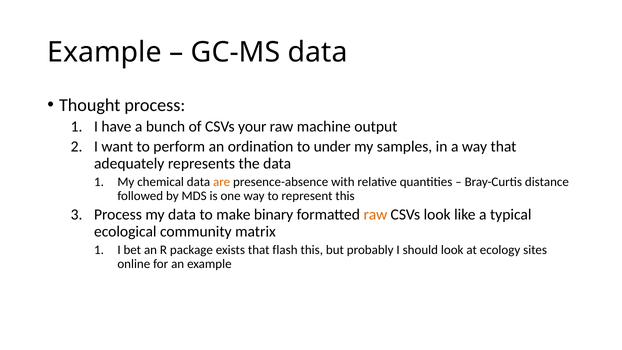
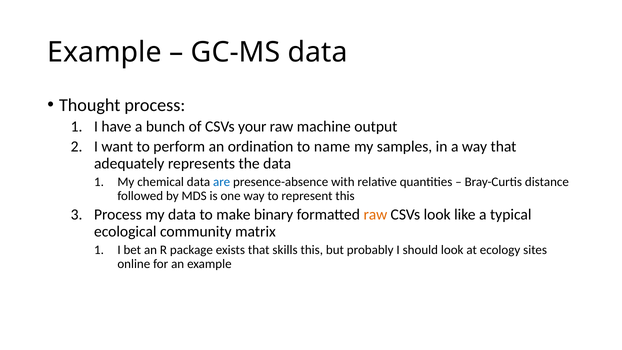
under: under -> name
are colour: orange -> blue
flash: flash -> skills
